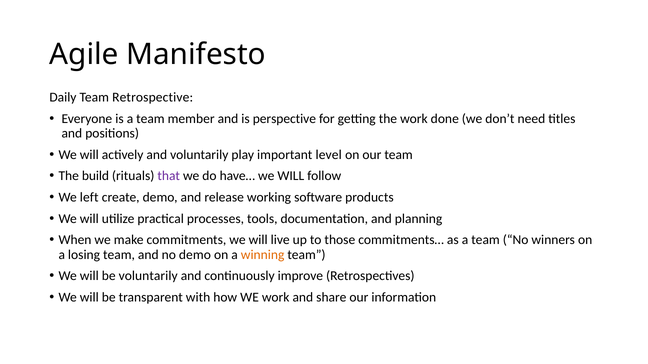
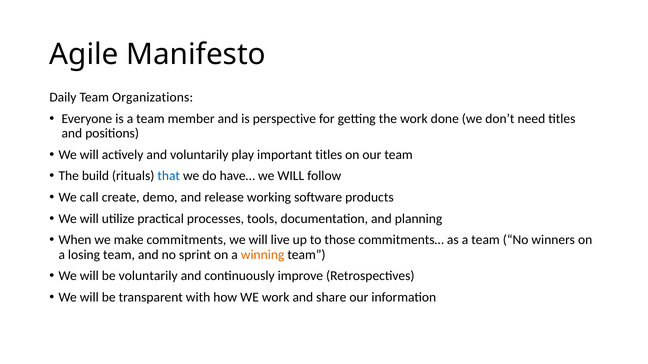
Retrospective: Retrospective -> Organizations
important level: level -> titles
that colour: purple -> blue
left: left -> call
no demo: demo -> sprint
